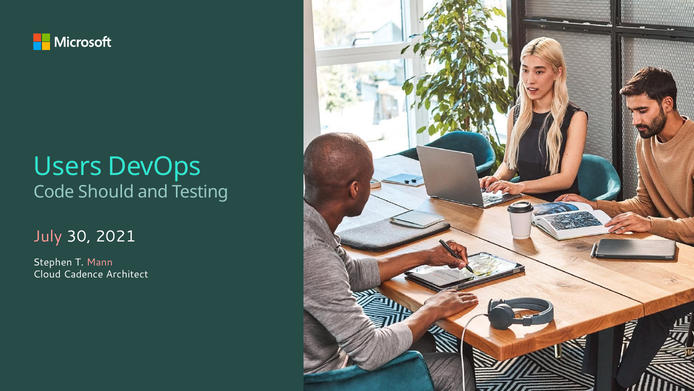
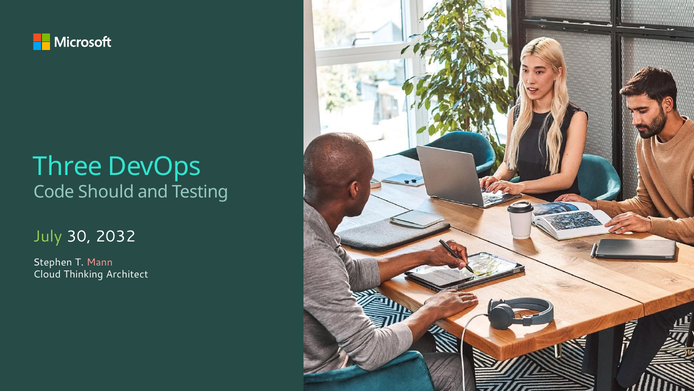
Users: Users -> Three
July colour: pink -> light green
2021: 2021 -> 2032
Cadence: Cadence -> Thinking
